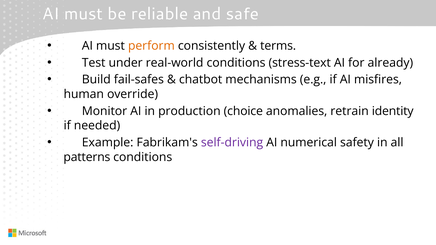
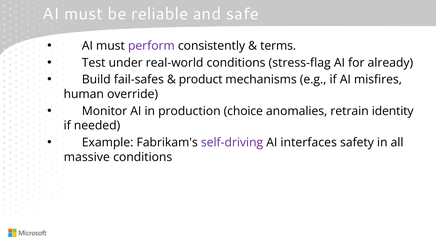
perform colour: orange -> purple
stress-text: stress-text -> stress-flag
chatbot: chatbot -> product
numerical: numerical -> interfaces
patterns: patterns -> massive
